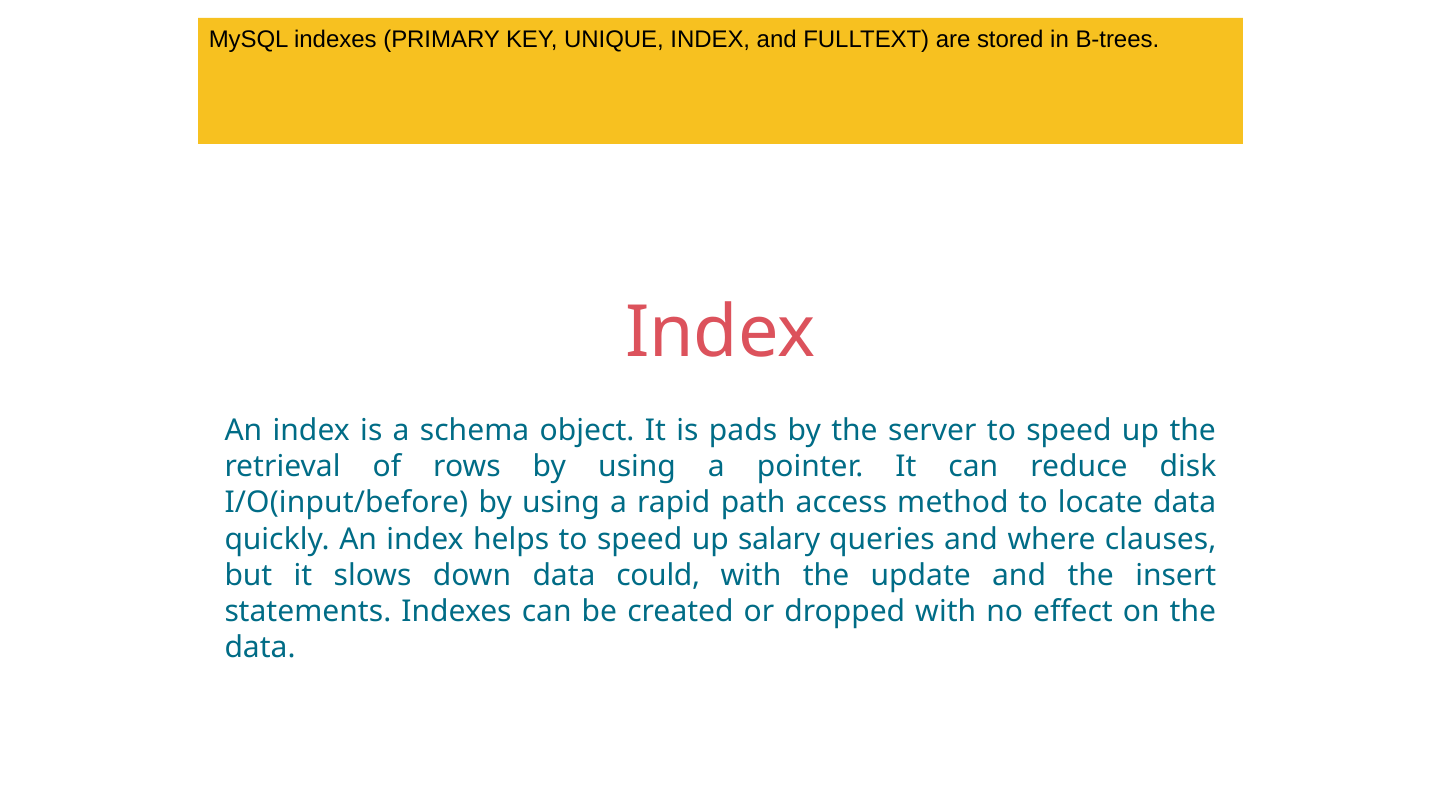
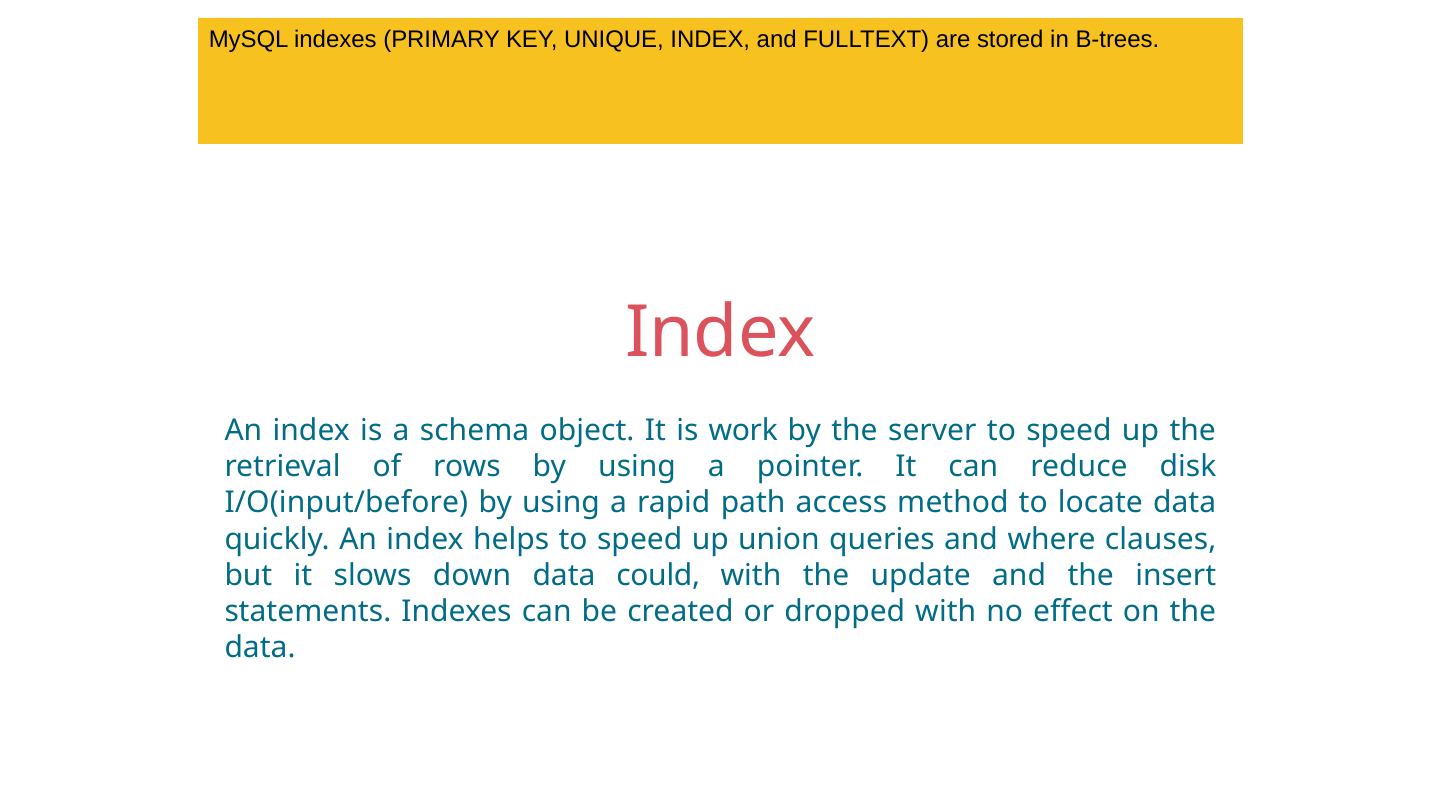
pads: pads -> work
salary: salary -> union
